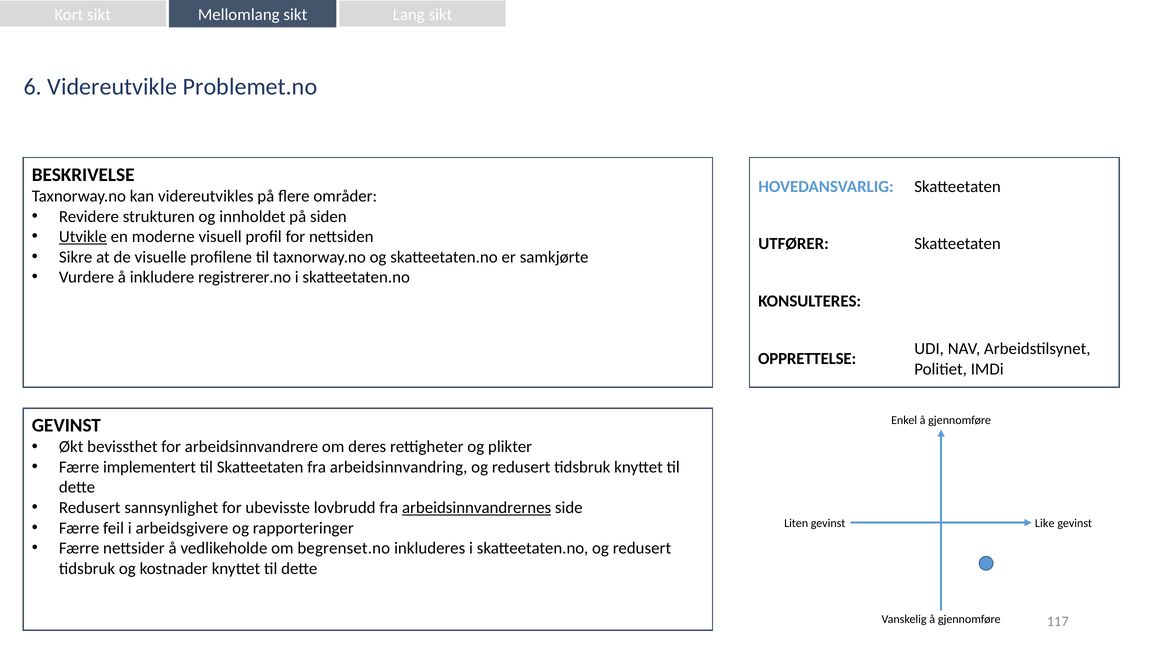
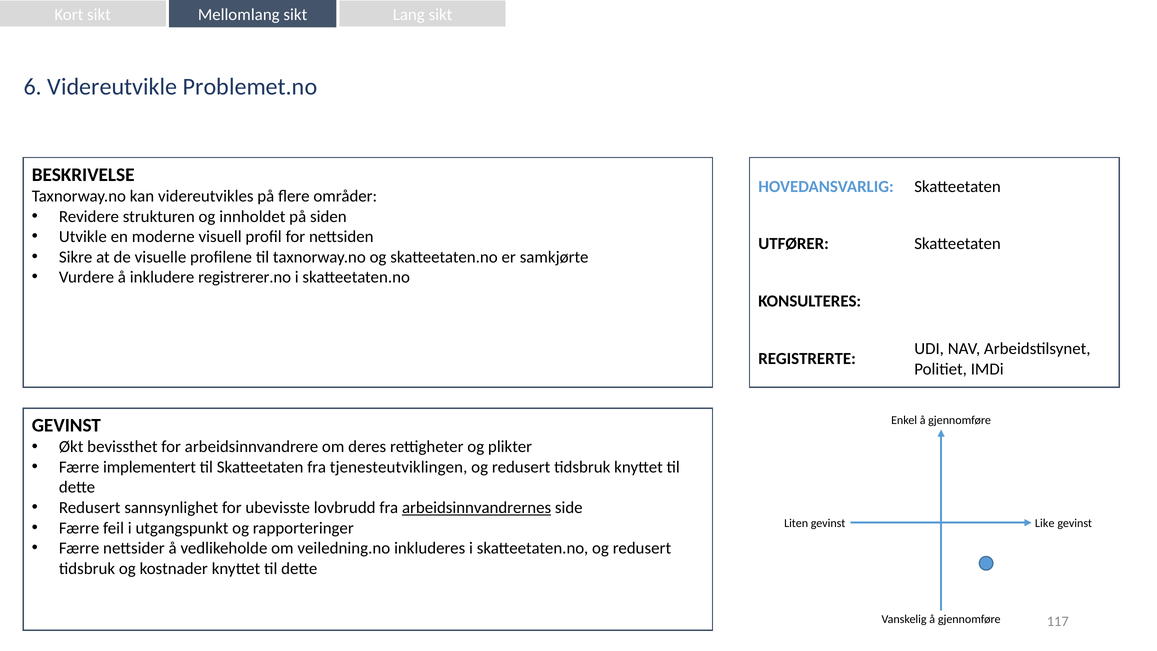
Utvikle underline: present -> none
OPPRETTELSE: OPPRETTELSE -> REGISTRERTE
arbeidsinnvandring: arbeidsinnvandring -> tjenesteutviklingen
arbeidsgivere: arbeidsgivere -> utgangspunkt
begrenset.no: begrenset.no -> veiledning.no
